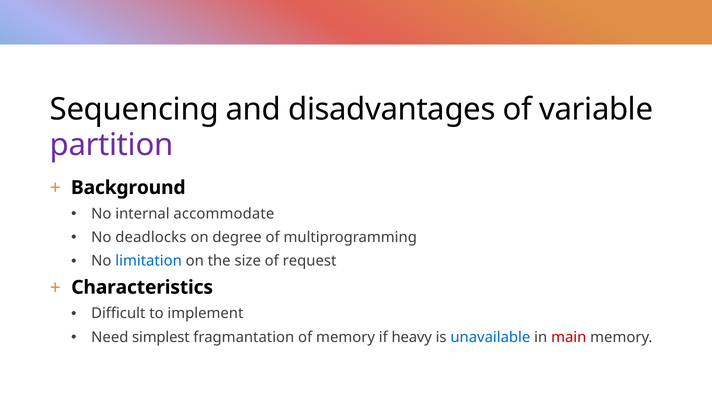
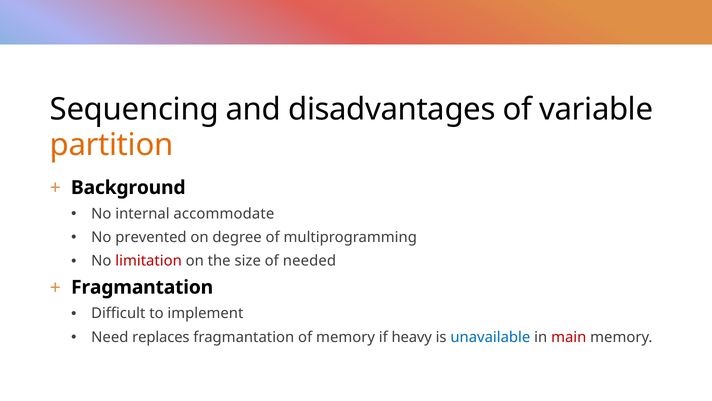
partition colour: purple -> orange
deadlocks: deadlocks -> prevented
limitation colour: blue -> red
request: request -> needed
Characteristics at (142, 287): Characteristics -> Fragmantation
simplest: simplest -> replaces
